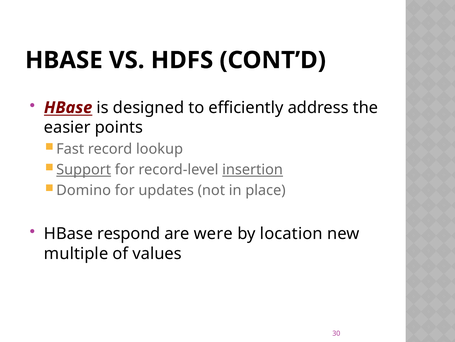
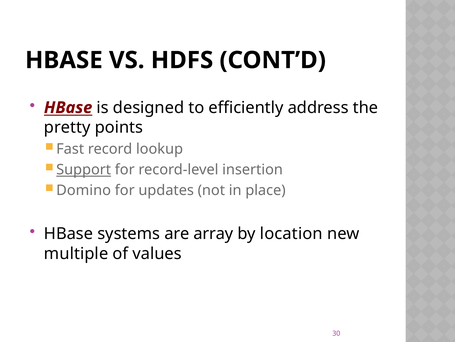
easier: easier -> pretty
insertion underline: present -> none
respond: respond -> systems
were: were -> array
